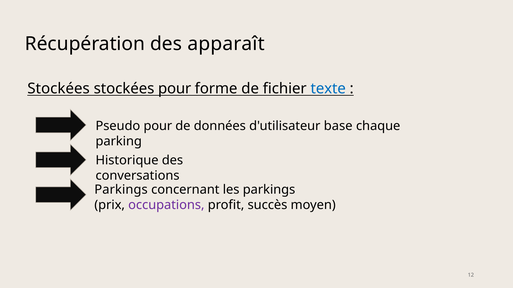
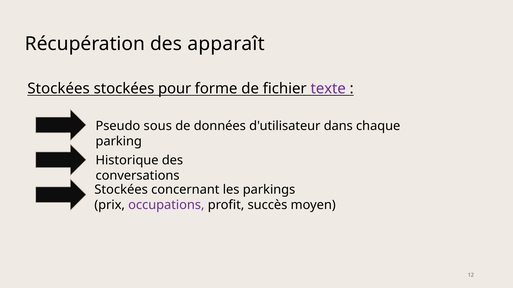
texte colour: blue -> purple
Pseudo pour: pour -> sous
base: base -> dans
Parkings at (121, 190): Parkings -> Stockées
